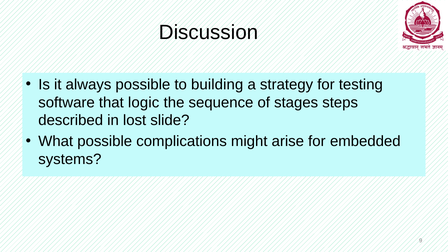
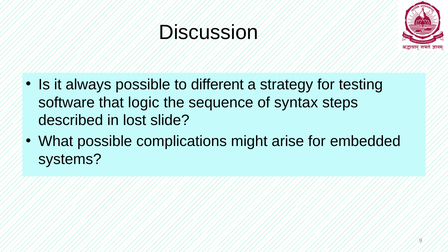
building: building -> different
stages: stages -> syntax
